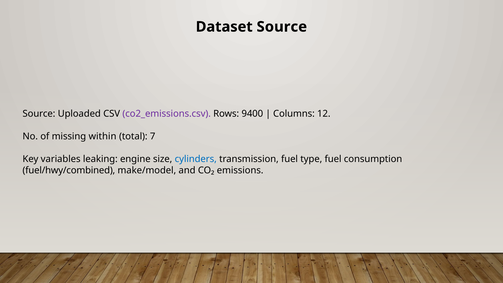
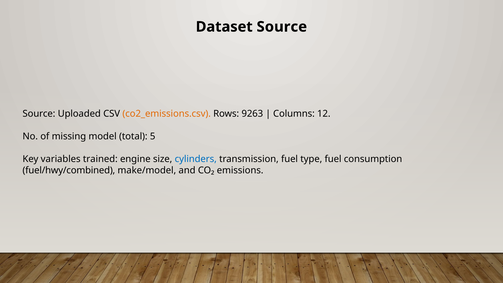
co2_emissions.csv colour: purple -> orange
9400: 9400 -> 9263
within: within -> model
7: 7 -> 5
leaking: leaking -> trained
